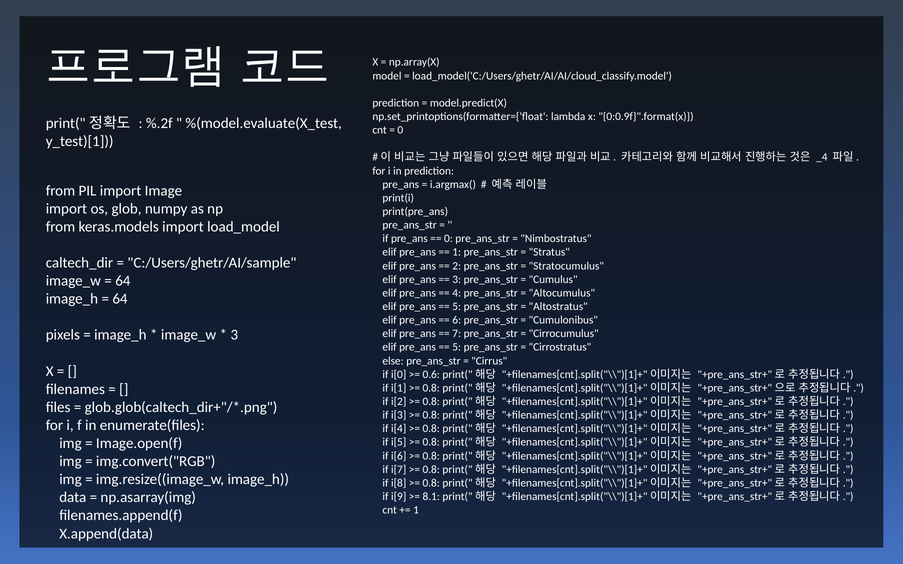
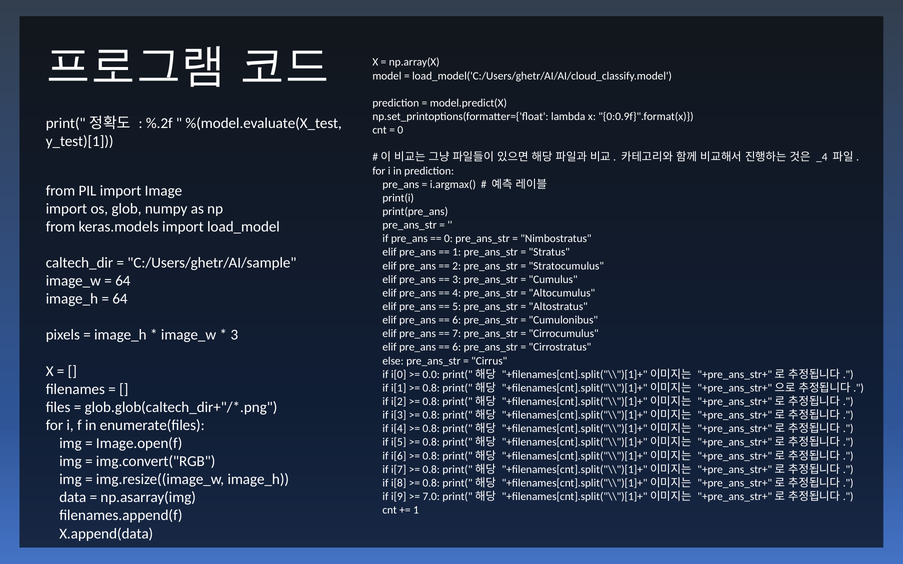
5 at (457, 347): 5 -> 6
0.6: 0.6 -> 0.0
8.1: 8.1 -> 7.0
